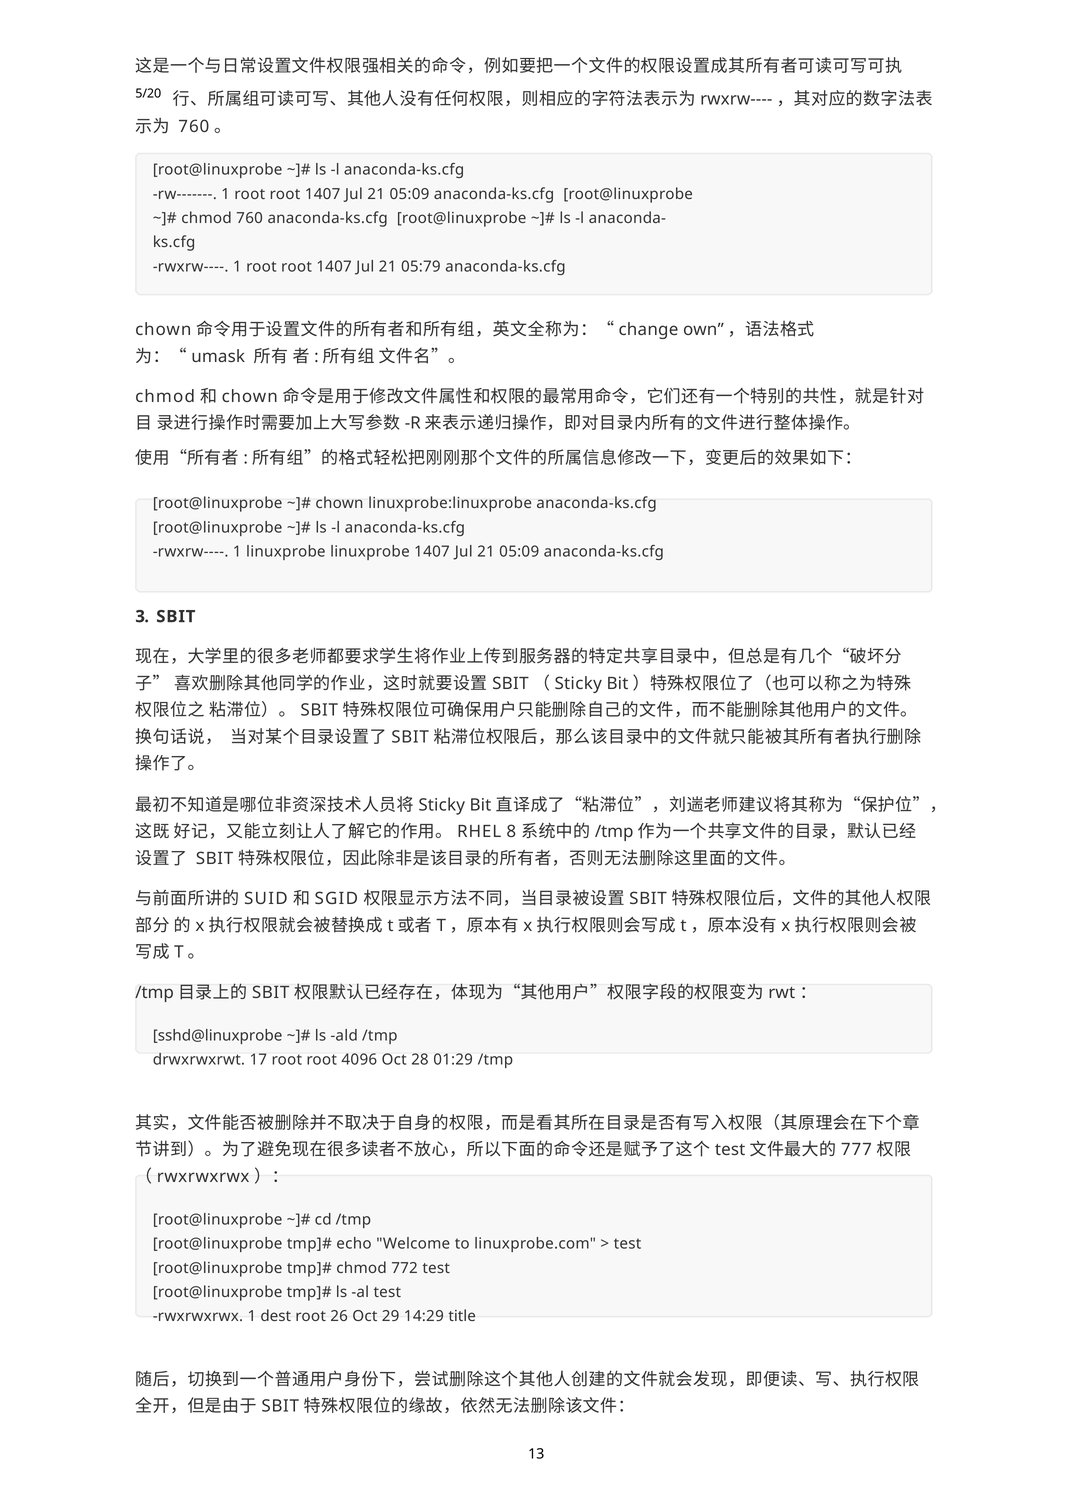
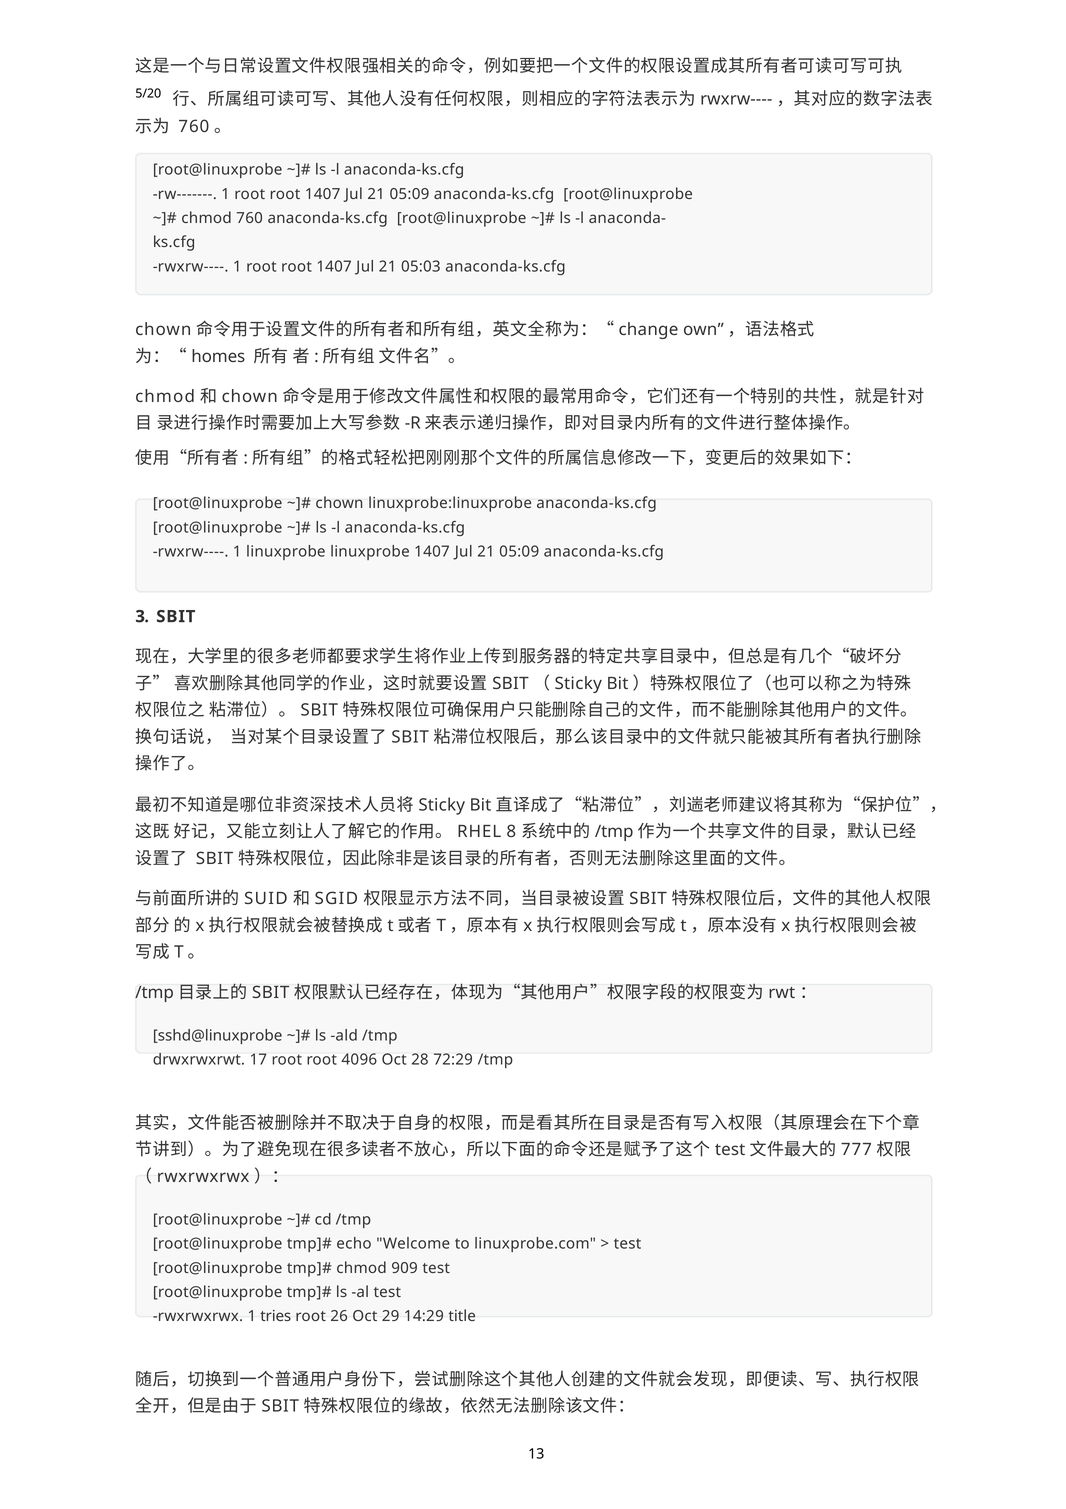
05:79: 05:79 -> 05:03
umask: umask -> homes
01:29: 01:29 -> 72:29
772: 772 -> 909
dest: dest -> tries
